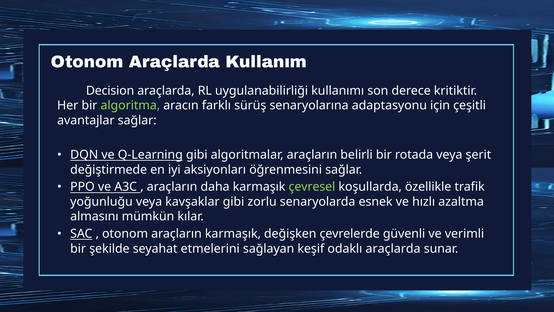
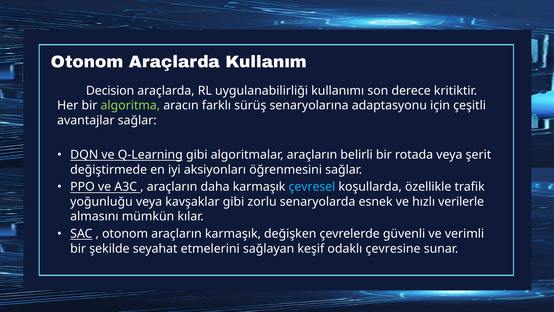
çevresel colour: light green -> light blue
azaltma: azaltma -> verilerle
odaklı araçlarda: araçlarda -> çevresine
